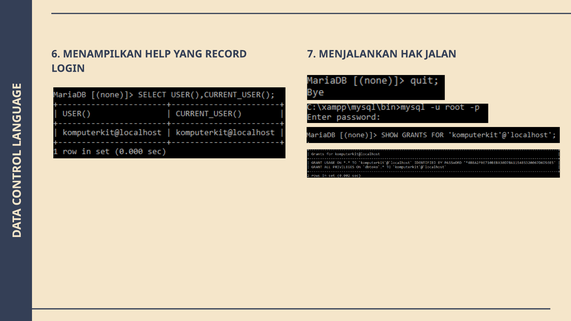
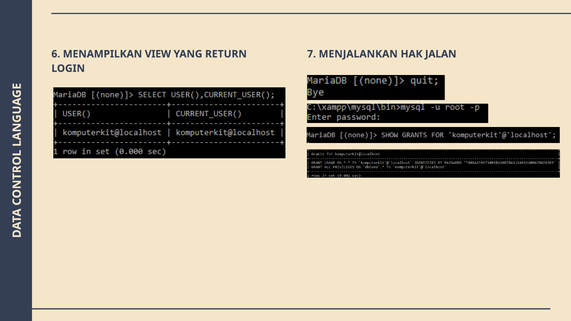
HELP: HELP -> VIEW
RECORD: RECORD -> RETURN
